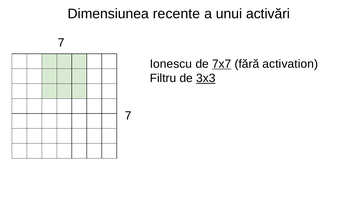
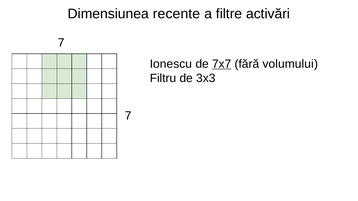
unui: unui -> filtre
activation: activation -> volumului
3x3 underline: present -> none
